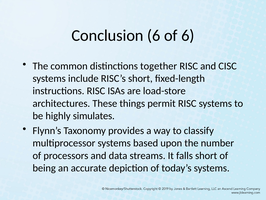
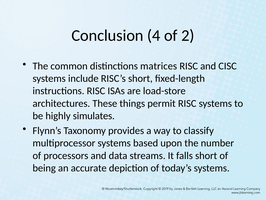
Conclusion 6: 6 -> 4
of 6: 6 -> 2
together: together -> matrices
